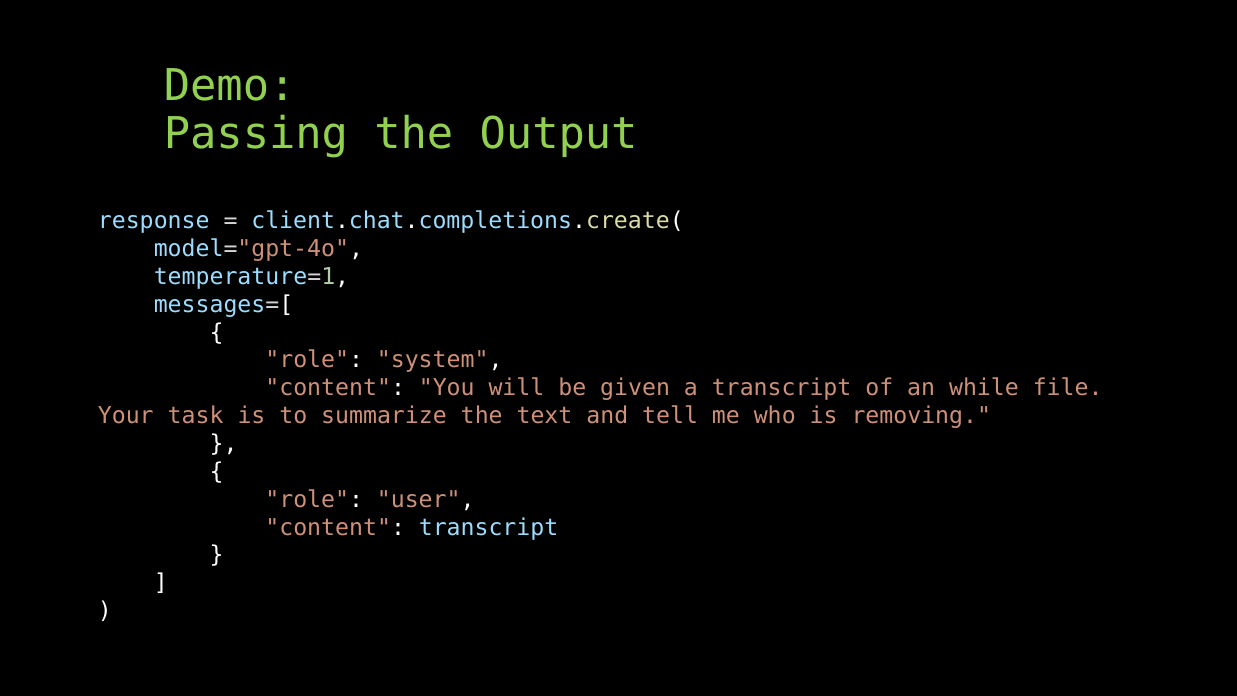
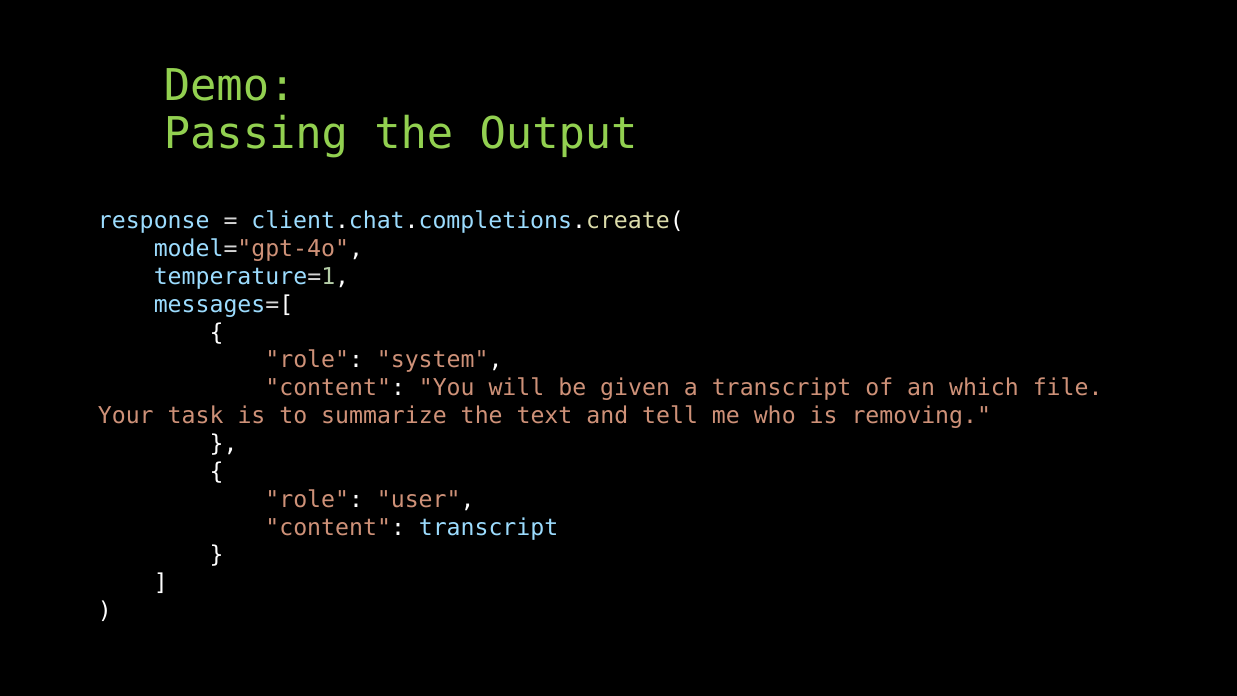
while: while -> which
